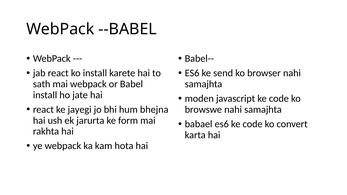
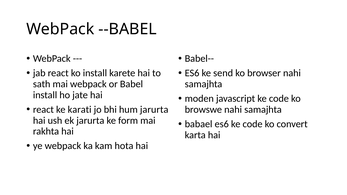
jayegi: jayegi -> karati
hum bhejna: bhejna -> jarurta
